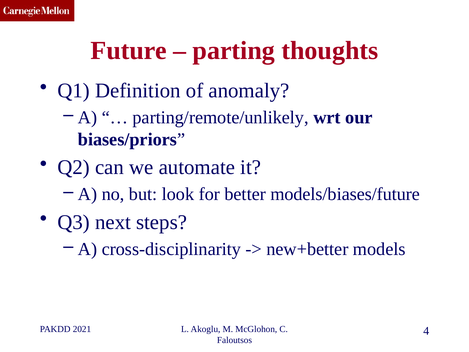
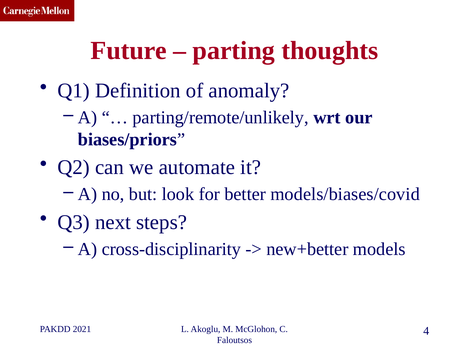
models/biases/future: models/biases/future -> models/biases/covid
